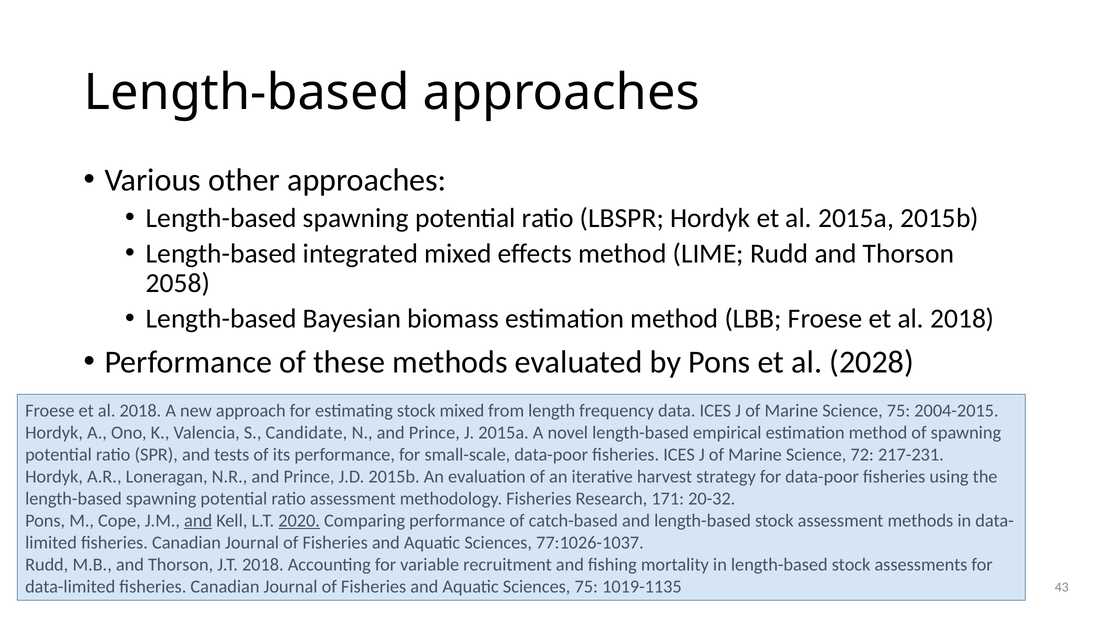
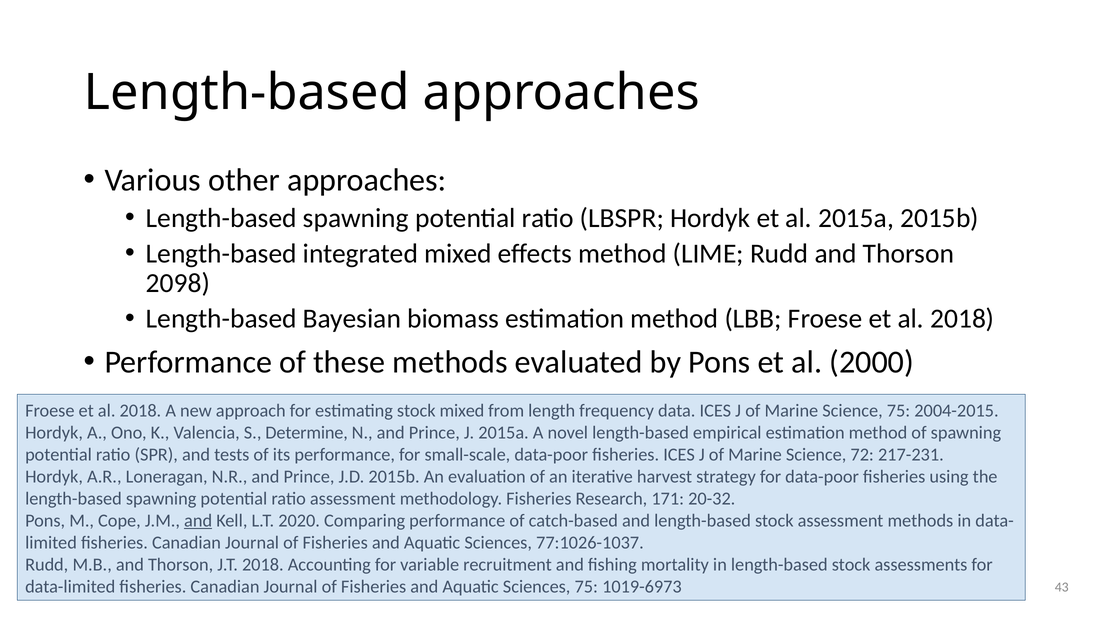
2058: 2058 -> 2098
2028: 2028 -> 2000
Candidate: Candidate -> Determine
2020 underline: present -> none
1019-1135: 1019-1135 -> 1019-6973
